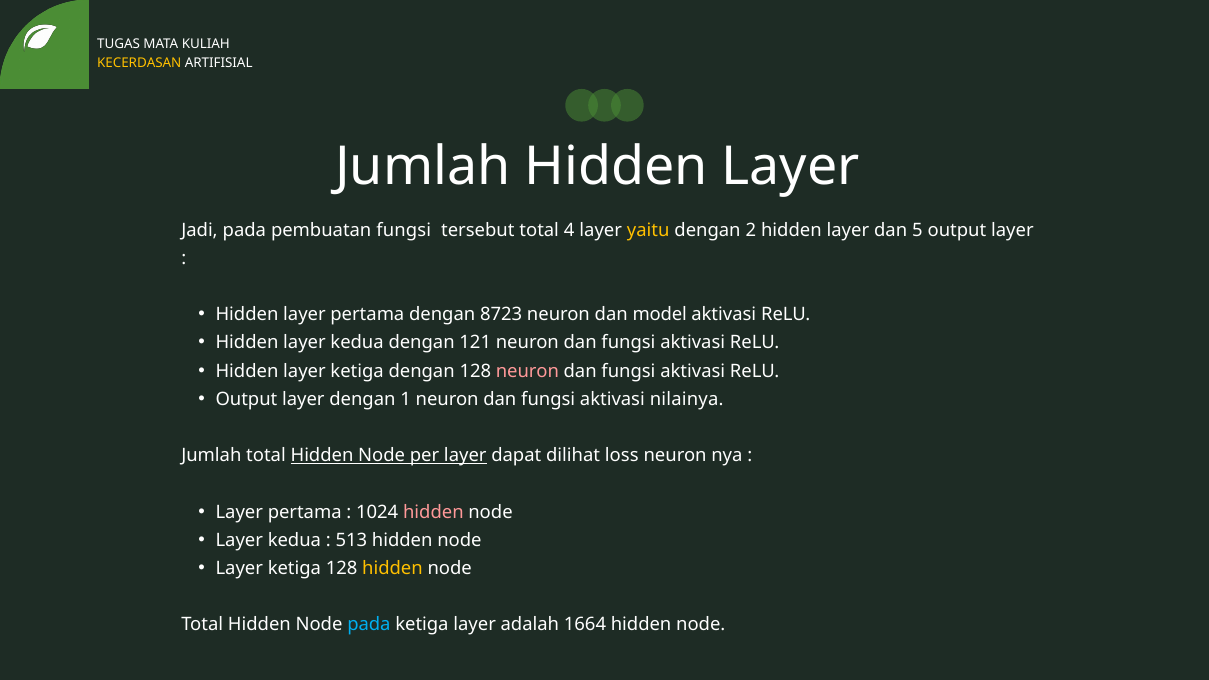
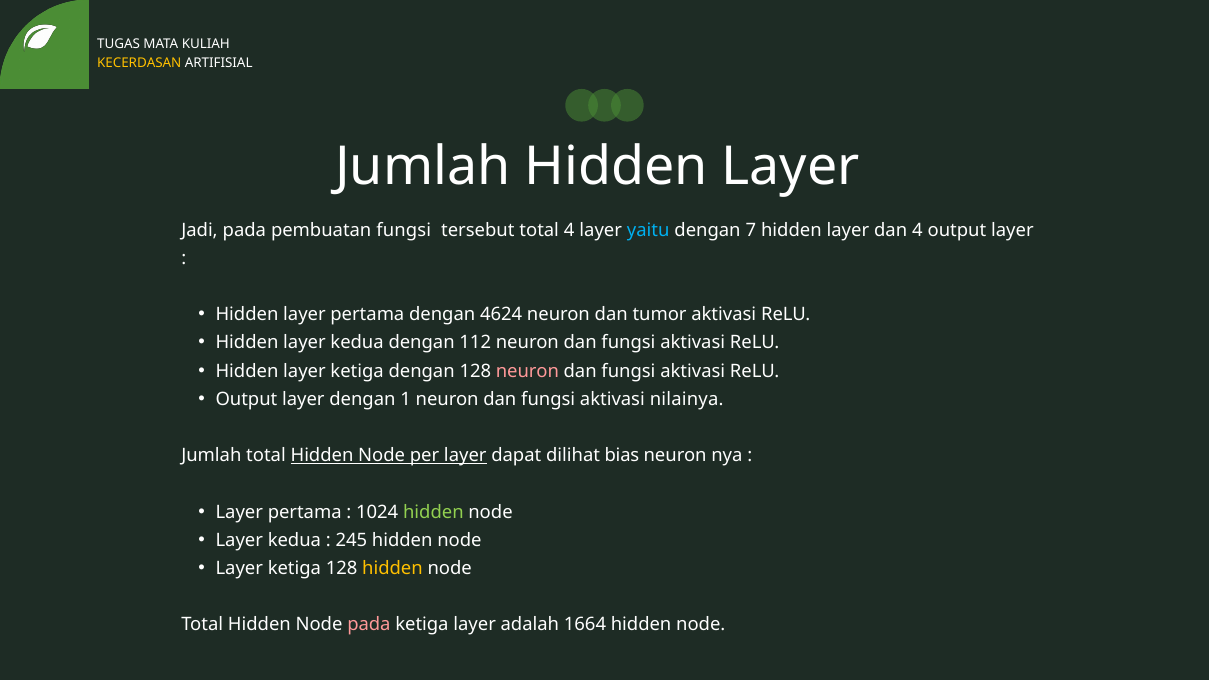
yaitu colour: yellow -> light blue
2: 2 -> 7
dan 5: 5 -> 4
8723: 8723 -> 4624
model: model -> tumor
121: 121 -> 112
loss: loss -> bias
hidden at (433, 512) colour: pink -> light green
513: 513 -> 245
pada at (369, 625) colour: light blue -> pink
